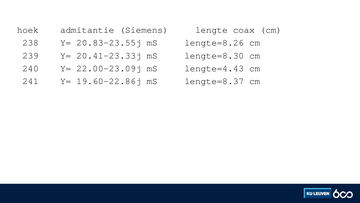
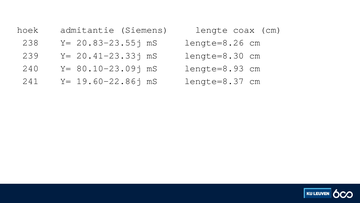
22.00-23.09j: 22.00-23.09j -> 80.10-23.09j
lengte=4.43: lengte=4.43 -> lengte=8.93
